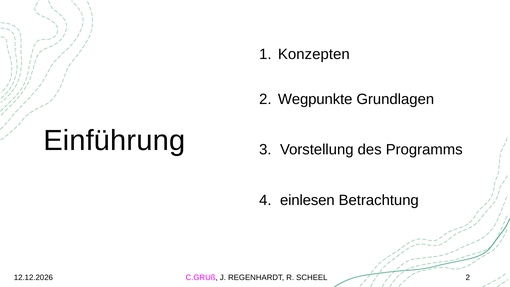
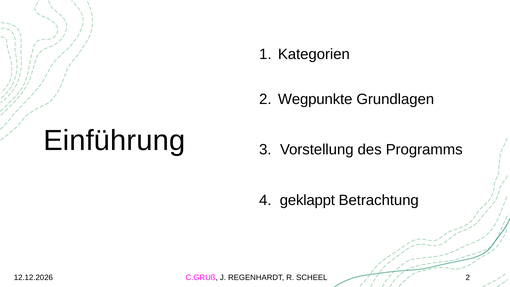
Konzepten: Konzepten -> Kategorien
einlesen: einlesen -> geklappt
